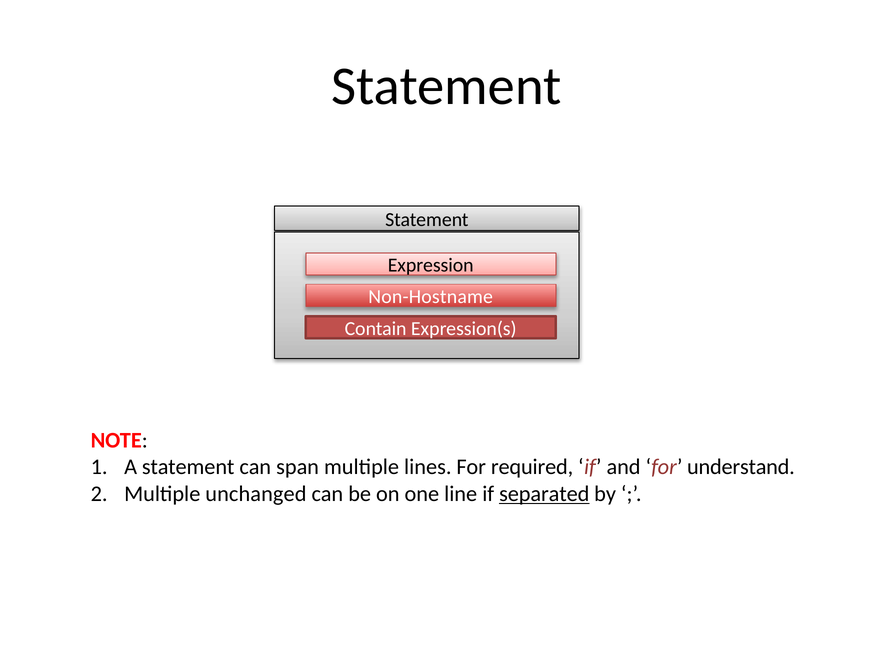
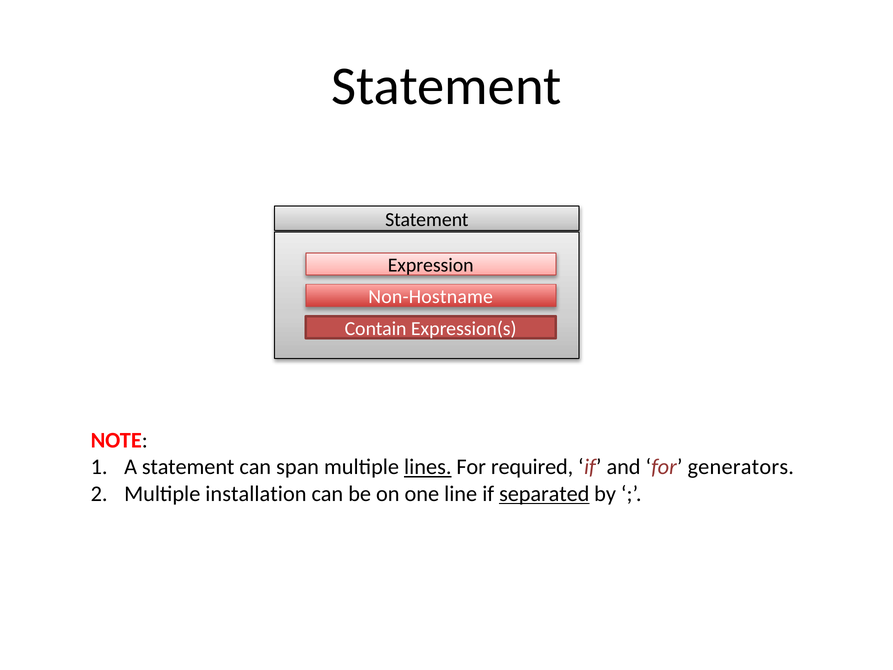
lines underline: none -> present
understand: understand -> generators
unchanged: unchanged -> installation
